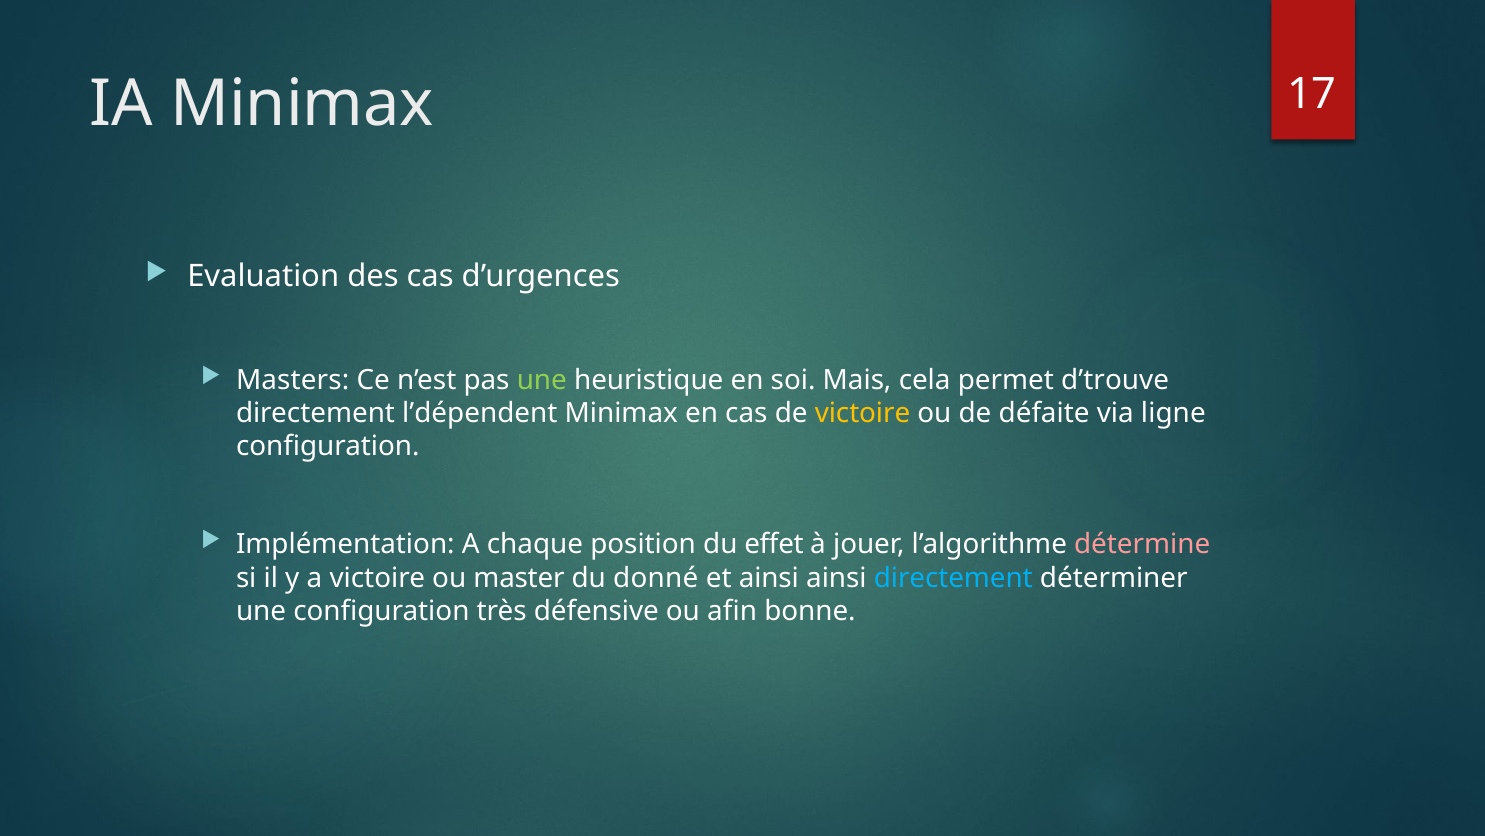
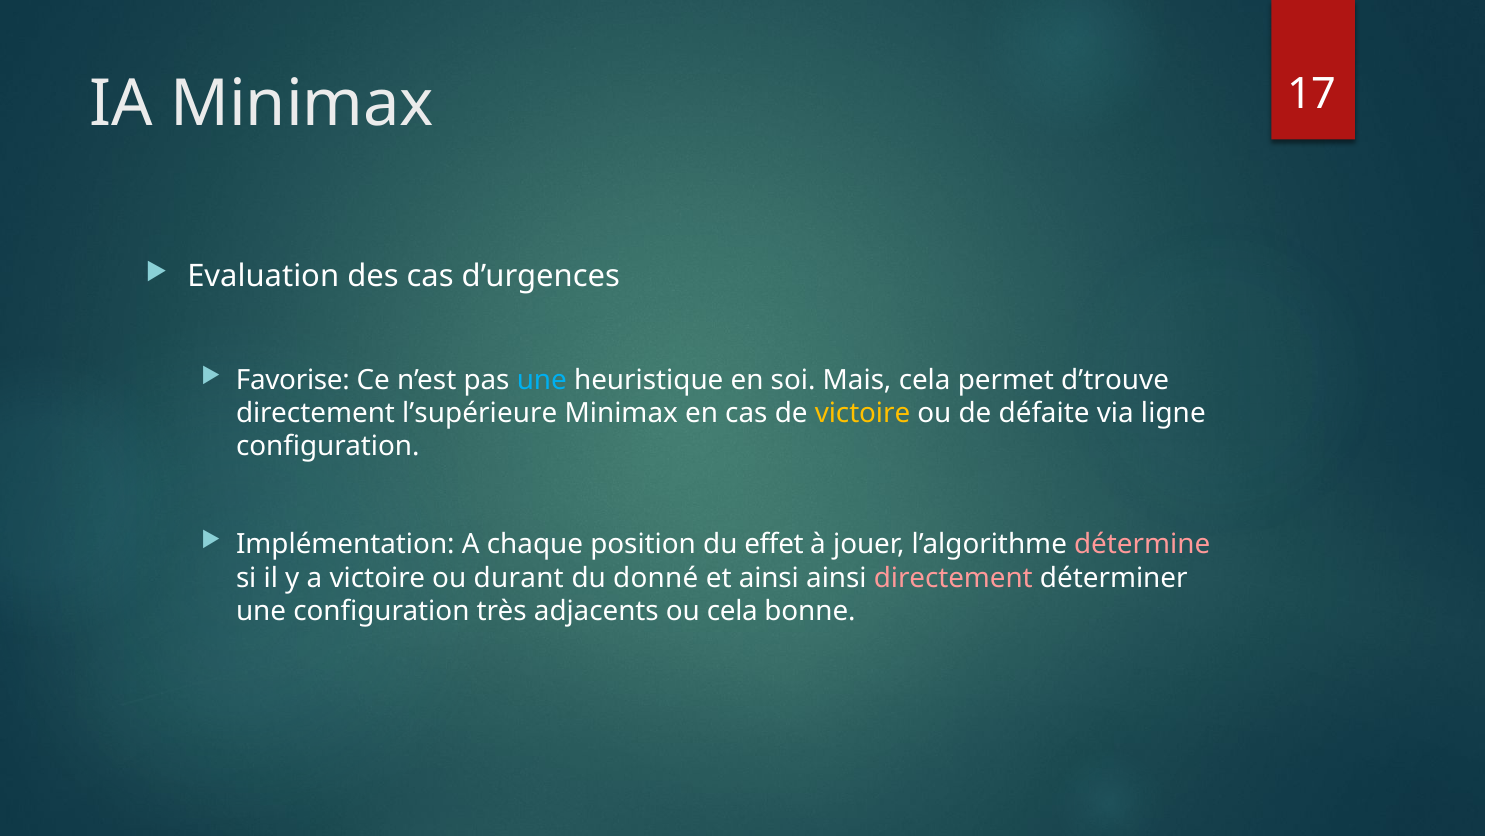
Masters: Masters -> Favorise
une at (542, 380) colour: light green -> light blue
l’dépendent: l’dépendent -> l’supérieure
master: master -> durant
directement at (953, 578) colour: light blue -> pink
défensive: défensive -> adjacents
ou afin: afin -> cela
